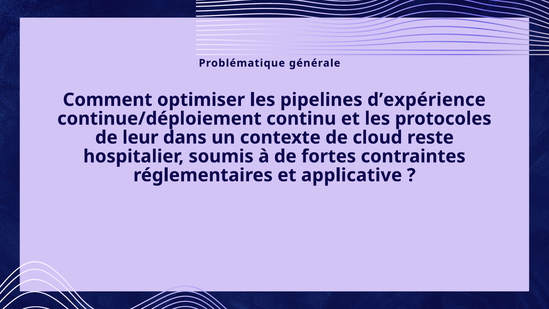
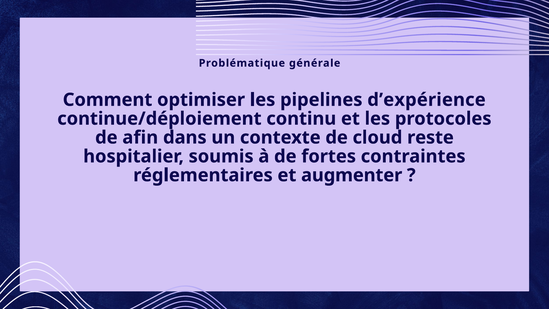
leur: leur -> afin
applicative: applicative -> augmenter
